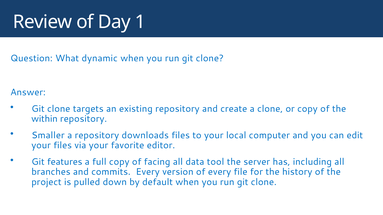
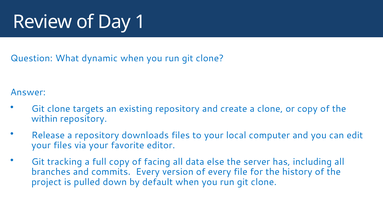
Smaller: Smaller -> Release
features: features -> tracking
tool: tool -> else
